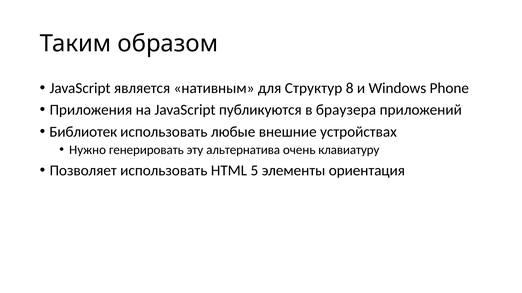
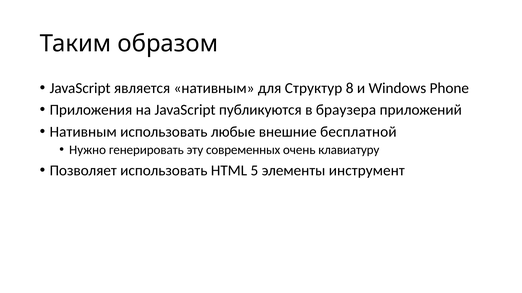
Библиотек at (83, 132): Библиотек -> Нативным
устройствах: устройствах -> бесплатной
альтернатива: альтернатива -> современных
ориентация: ориентация -> инструмент
